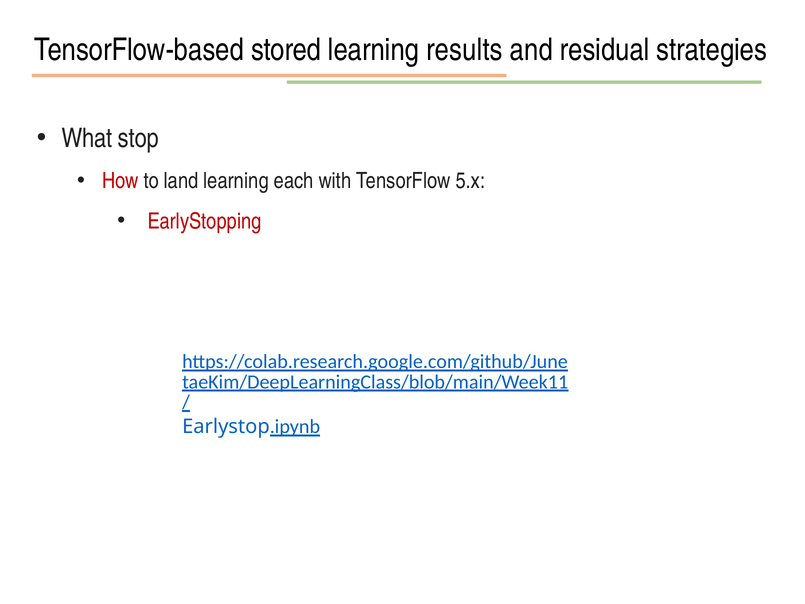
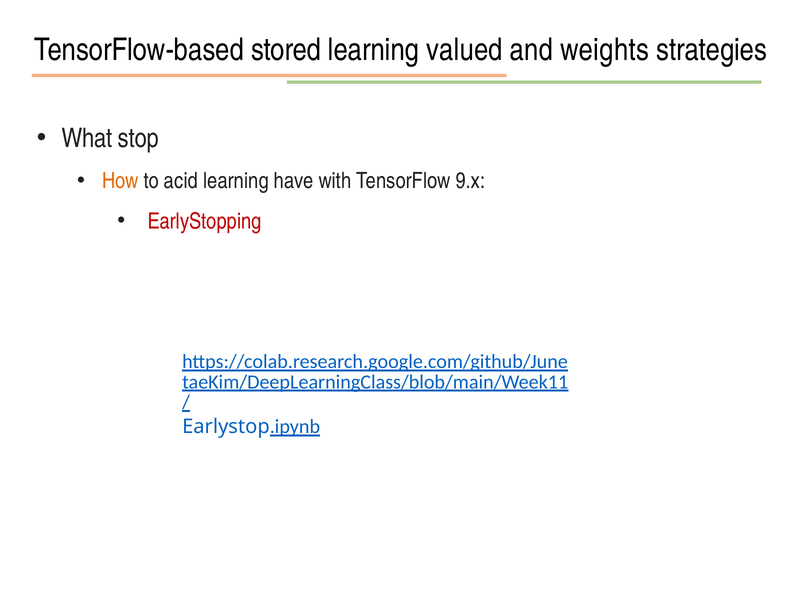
results: results -> valued
residual: residual -> weights
How colour: red -> orange
land: land -> acid
each: each -> have
5.x: 5.x -> 9.x
